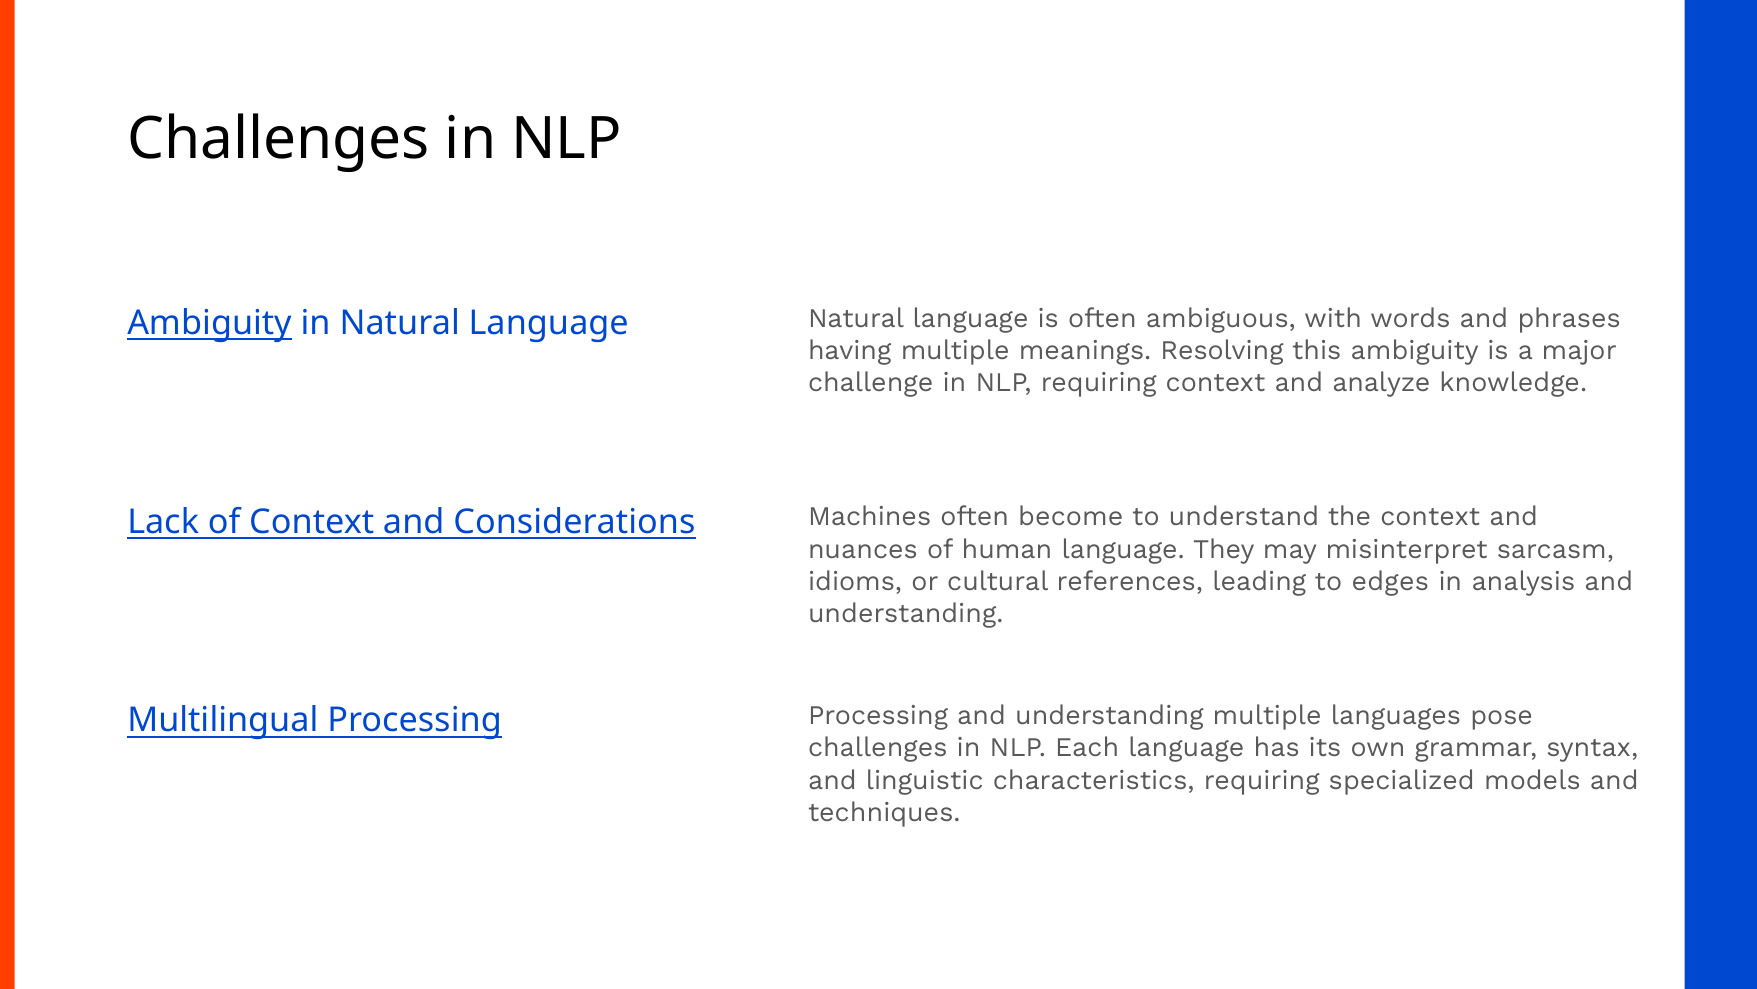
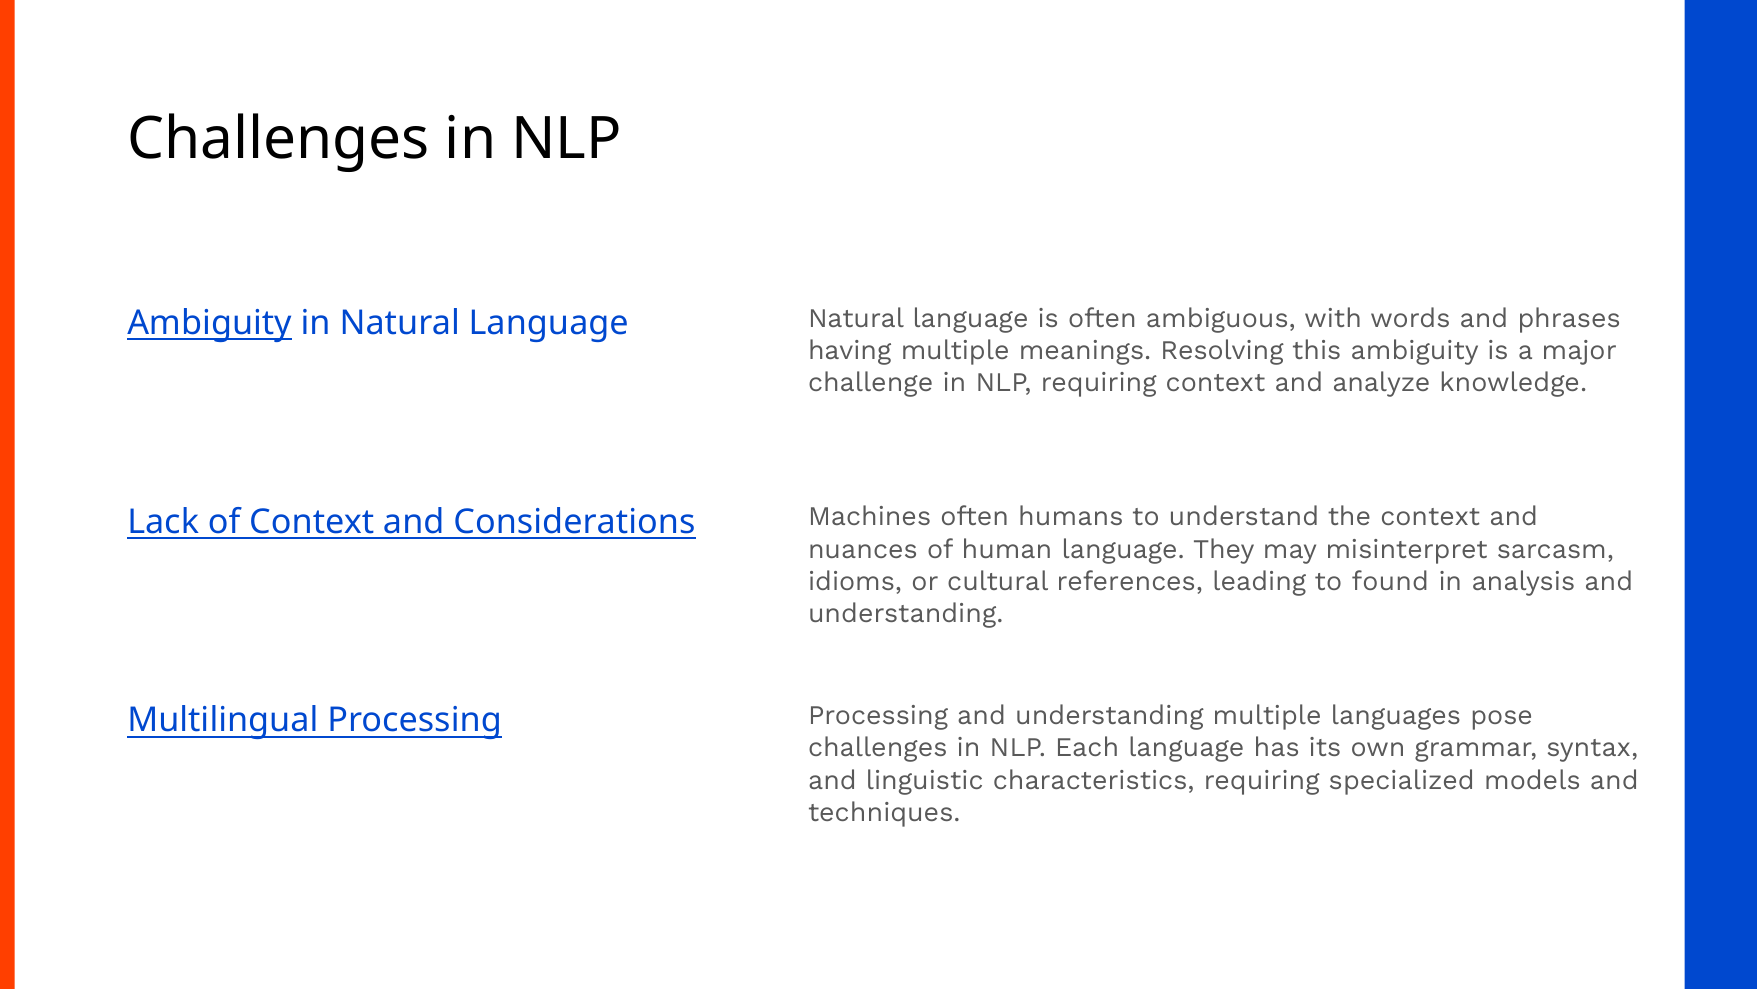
become: become -> humans
edges: edges -> found
